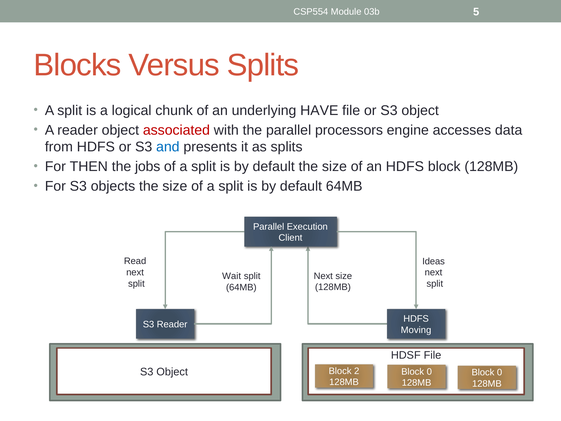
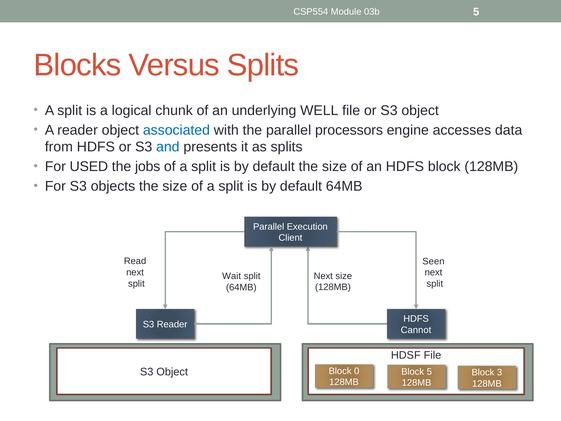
HAVE: HAVE -> WELL
associated colour: red -> blue
THEN: THEN -> USED
Ideas: Ideas -> Seen
Moving: Moving -> Cannot
2: 2 -> 0
0 at (429, 371): 0 -> 5
0 at (500, 372): 0 -> 3
